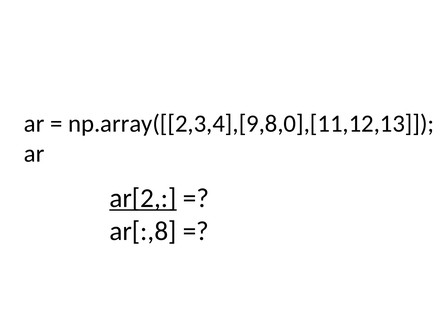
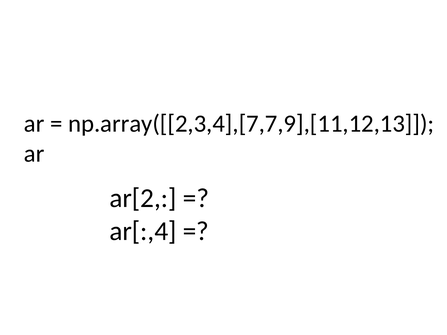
np.array([[2,3,4],[9,8,0],[11,12,13: np.array([[2,3,4],[9,8,0],[11,12,13 -> np.array([[2,3,4],[7,7,9],[11,12,13
ar[2 underline: present -> none
ar[:,8: ar[:,8 -> ar[:,4
